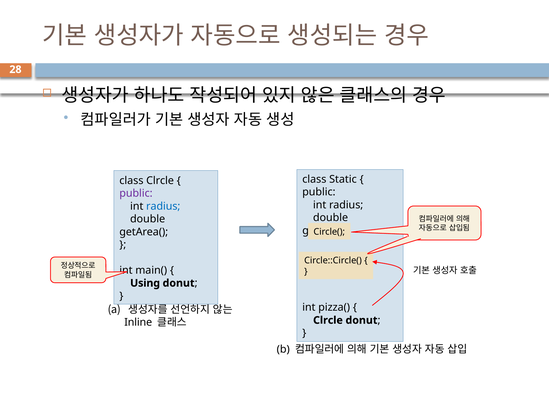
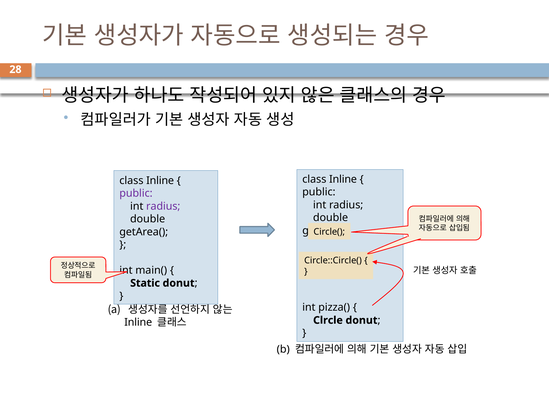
Static at (343, 179): Static -> Inline
Clrcle at (160, 180): Clrcle -> Inline
radius at (163, 206) colour: blue -> purple
Using: Using -> Static
